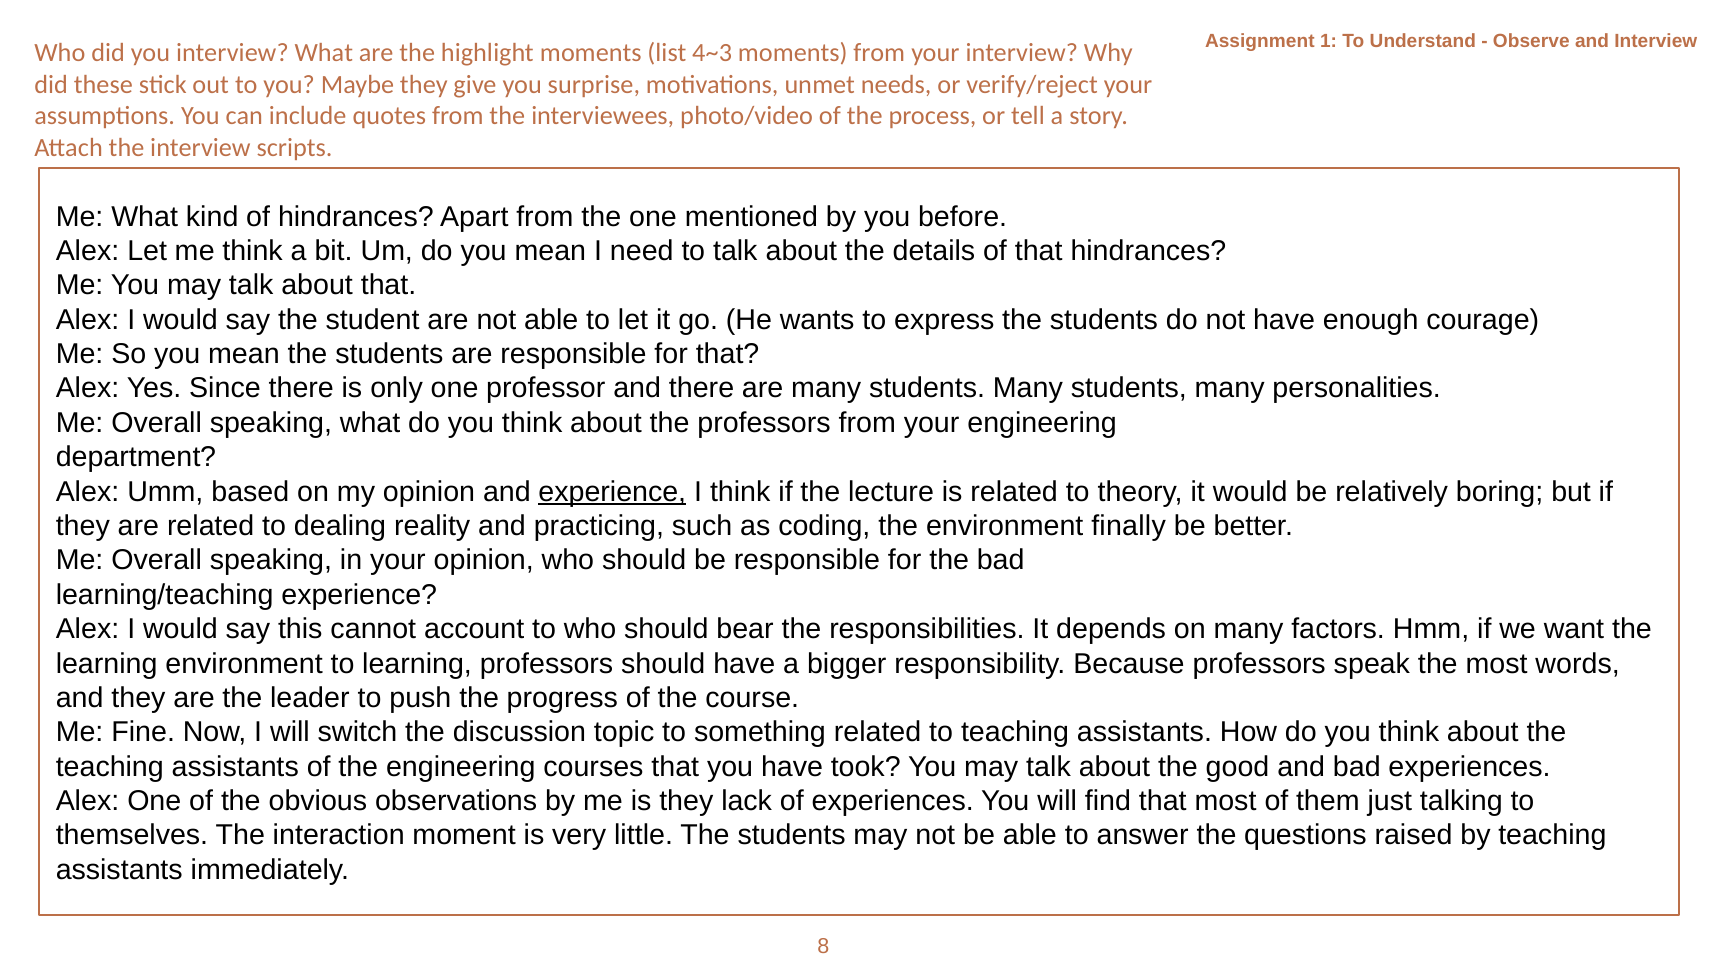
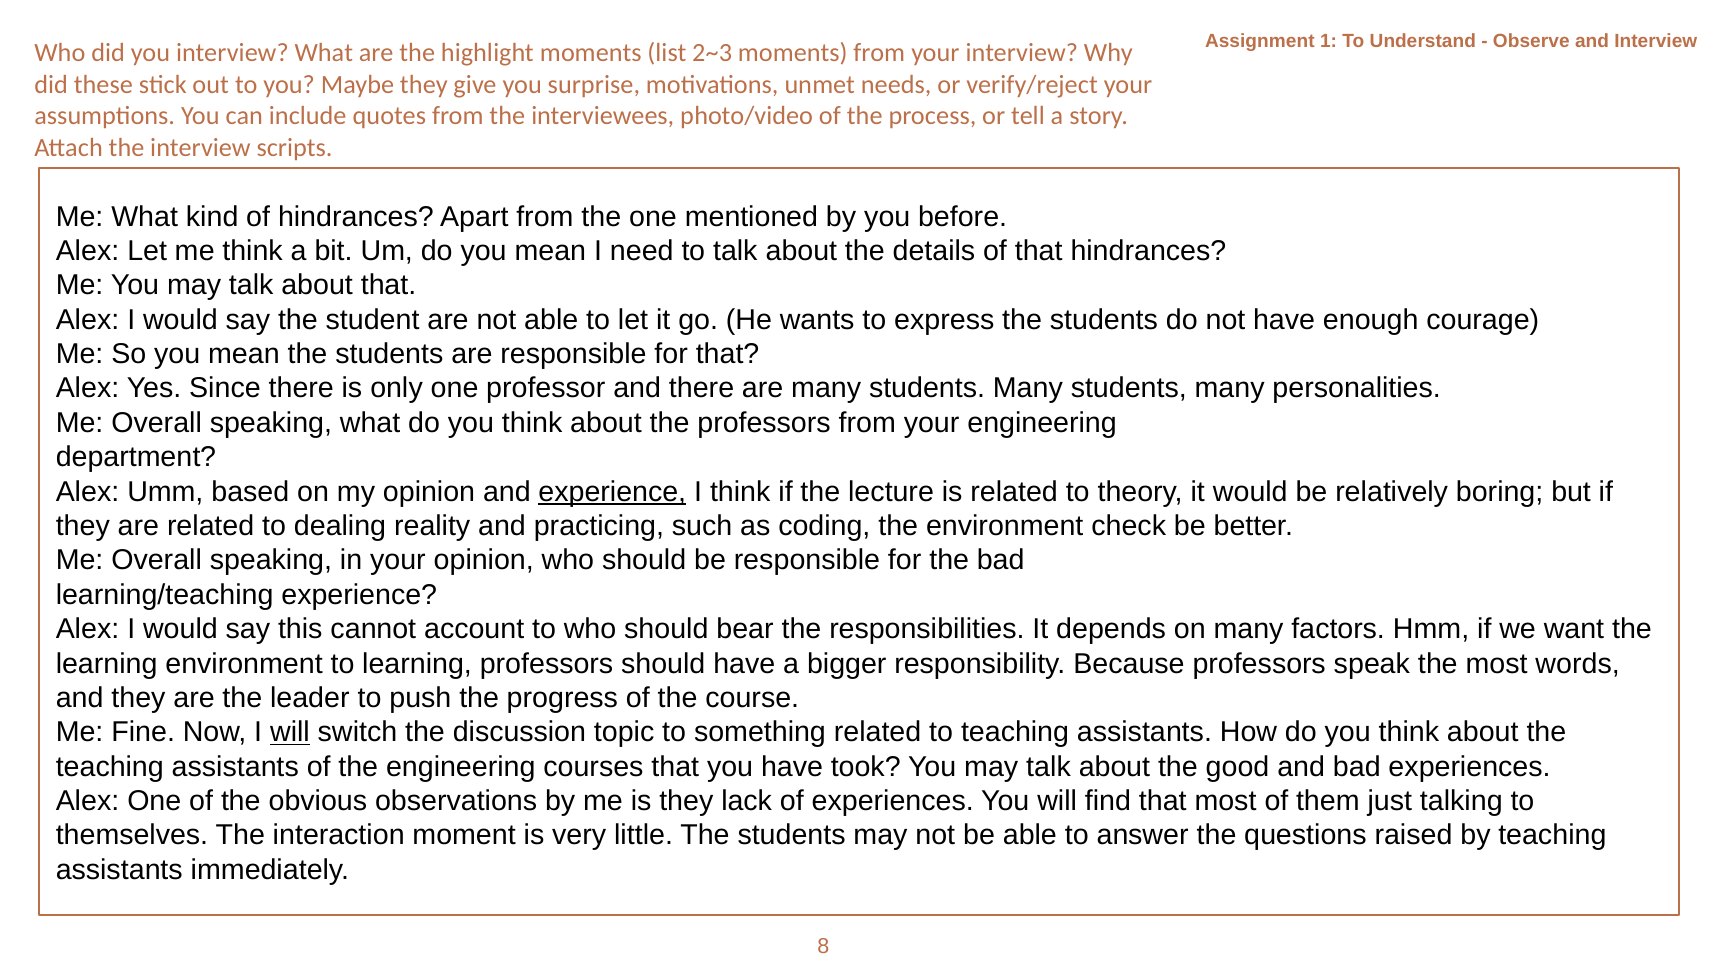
4~3: 4~3 -> 2~3
finally: finally -> check
will at (290, 732) underline: none -> present
